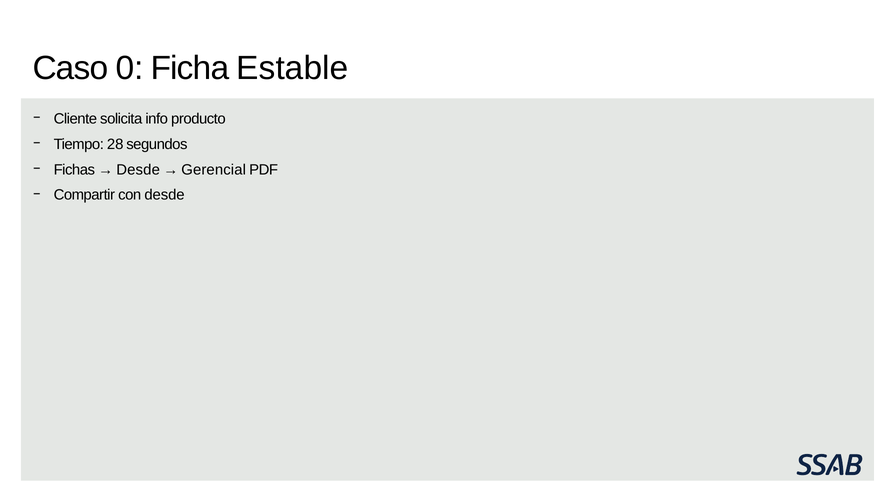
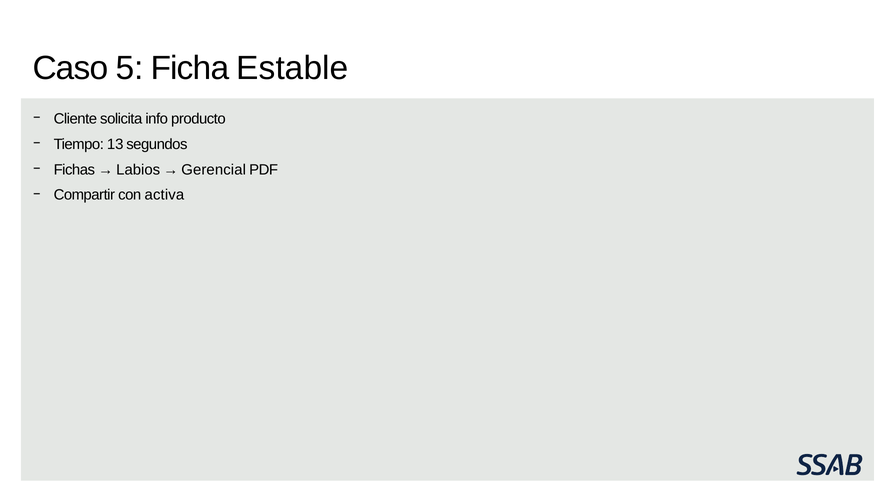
0: 0 -> 5
28: 28 -> 13
Desde at (138, 170): Desde -> Labios
con desde: desde -> activa
